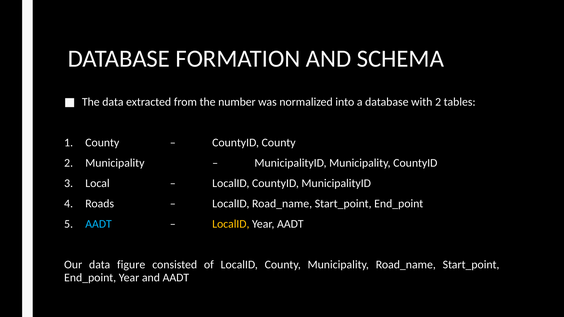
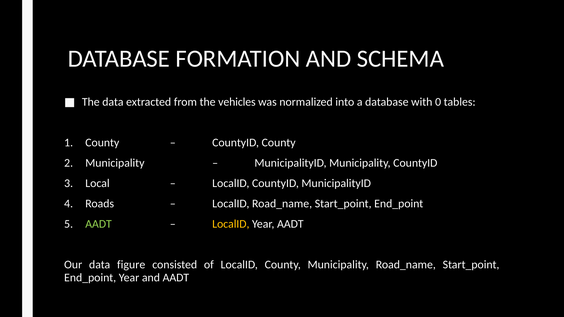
number: number -> vehicles
with 2: 2 -> 0
AADT at (99, 224) colour: light blue -> light green
